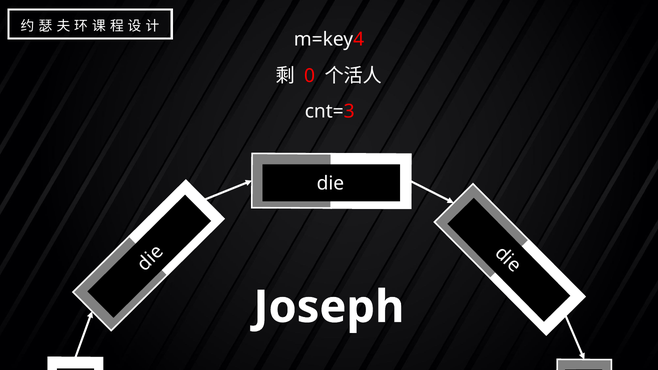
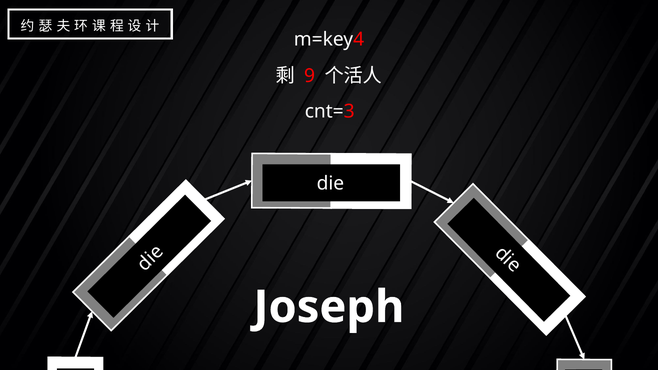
0: 0 -> 9
